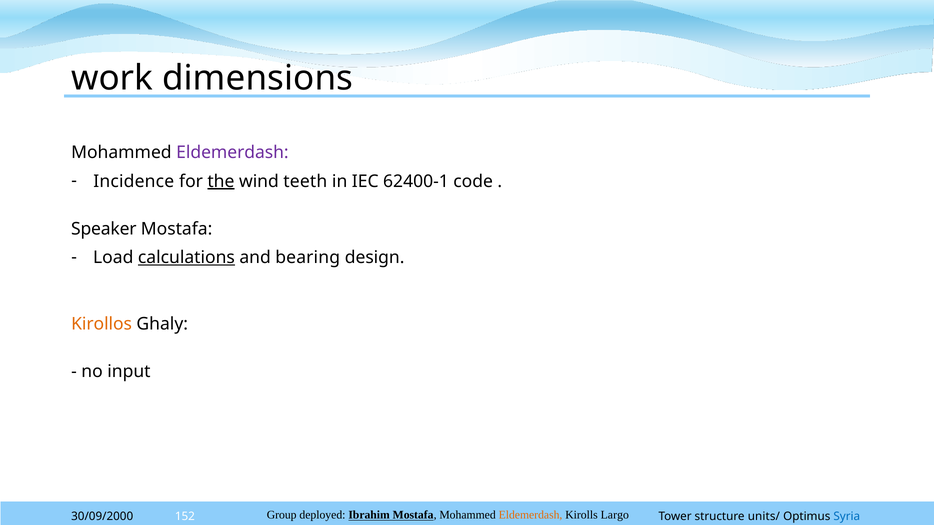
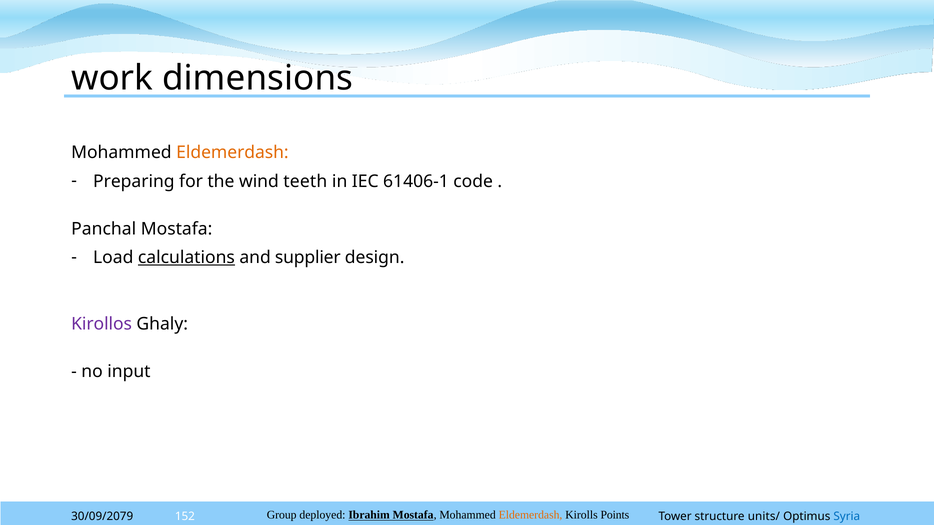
Eldemerdash at (232, 153) colour: purple -> orange
Incidence: Incidence -> Preparing
the underline: present -> none
62400-1: 62400-1 -> 61406-1
Speaker: Speaker -> Panchal
bearing: bearing -> supplier
Kirollos colour: orange -> purple
Largo: Largo -> Points
30/09/2000: 30/09/2000 -> 30/09/2079
